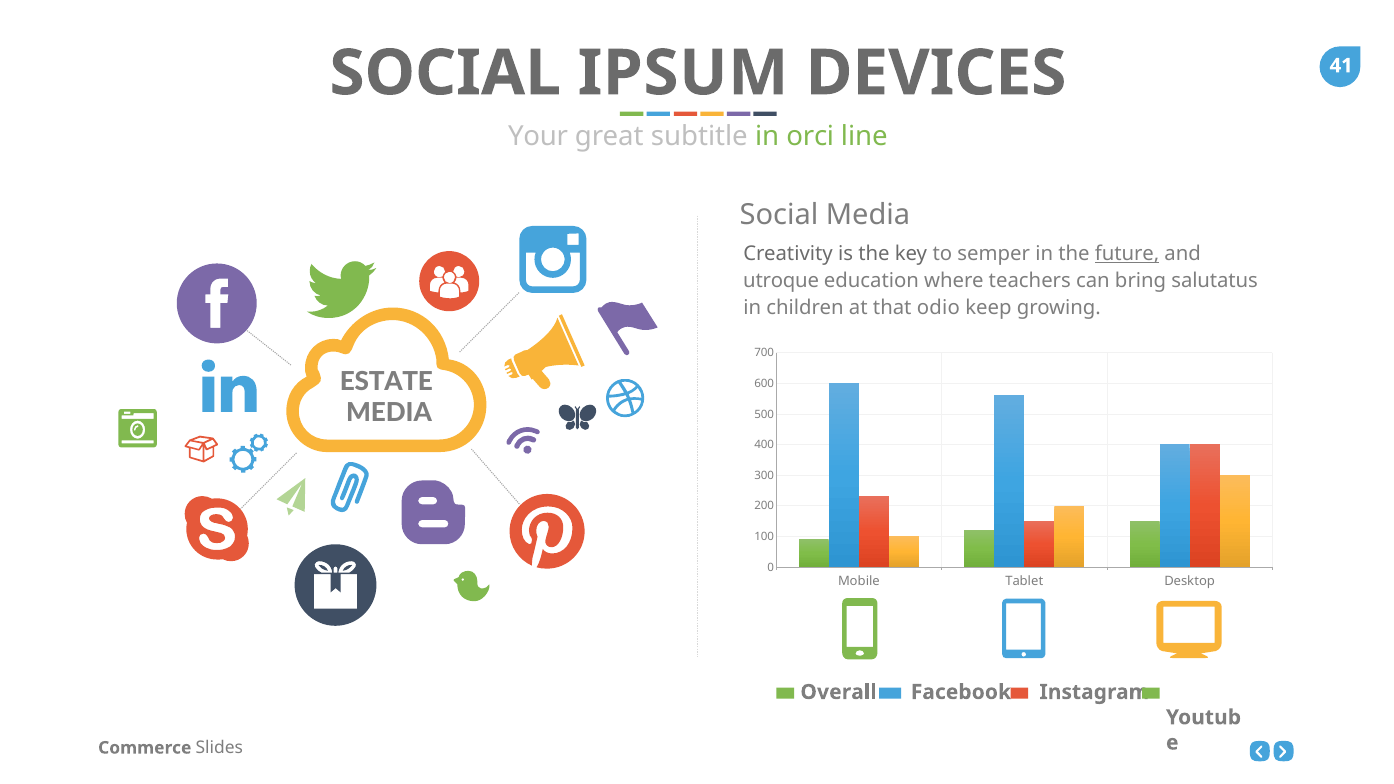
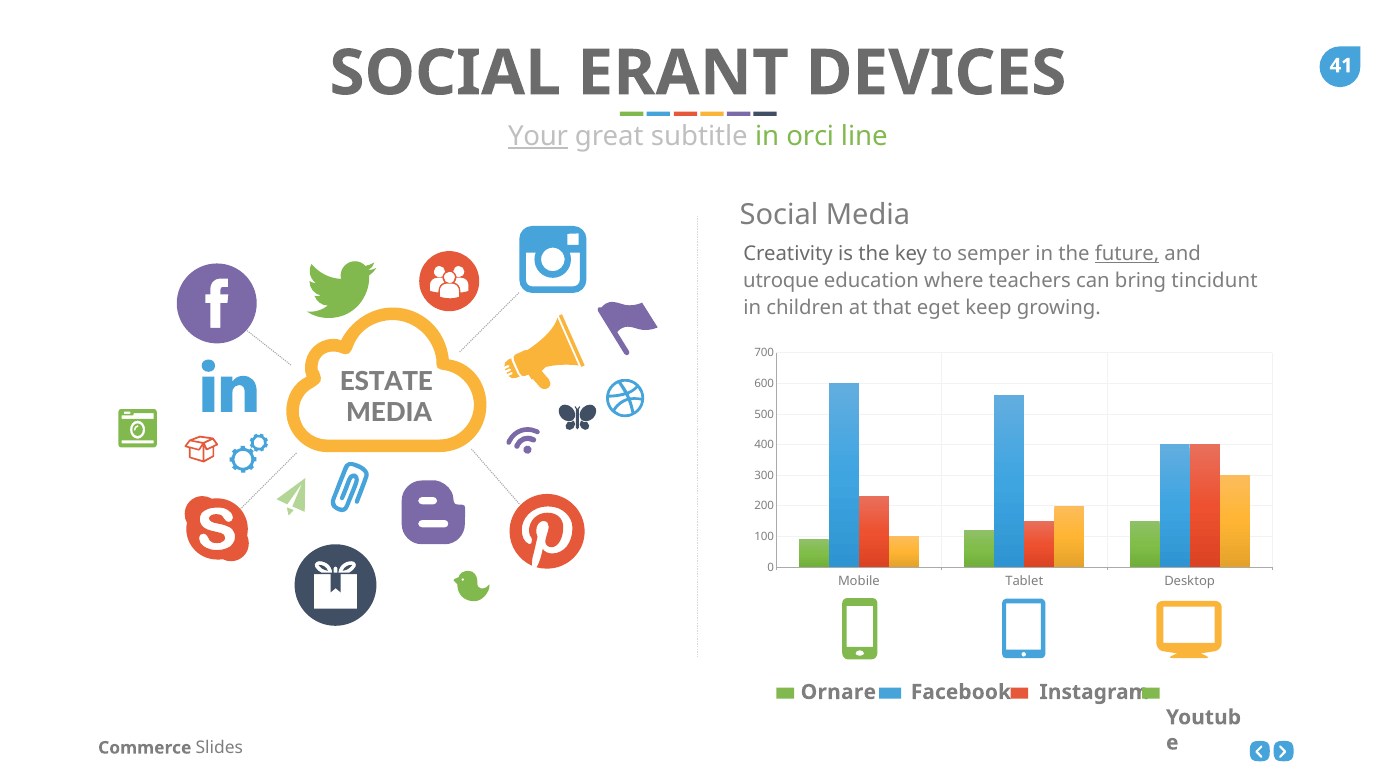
IPSUM: IPSUM -> ERANT
Your underline: none -> present
salutatus: salutatus -> tincidunt
odio: odio -> eget
Overall: Overall -> Ornare
